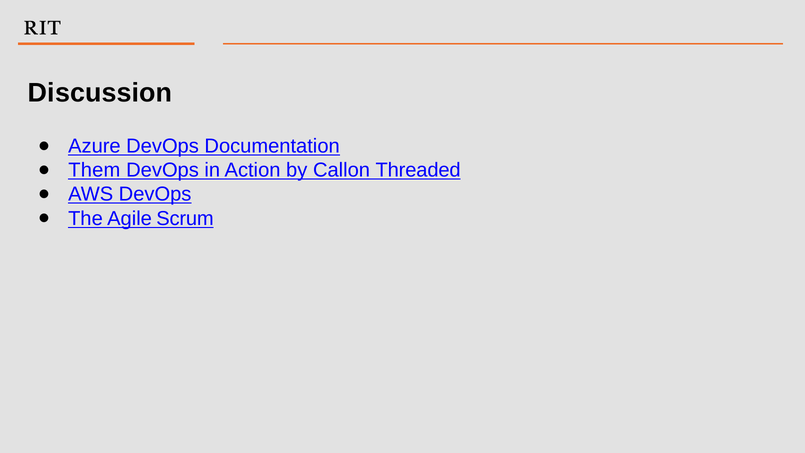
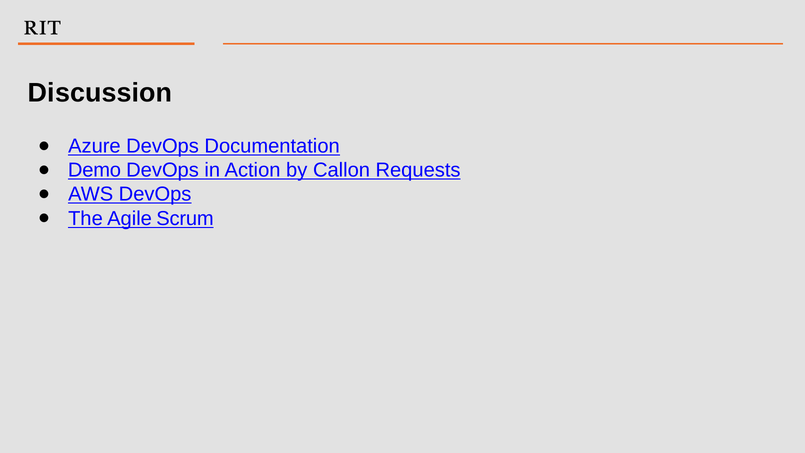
Them: Them -> Demo
Threaded: Threaded -> Requests
